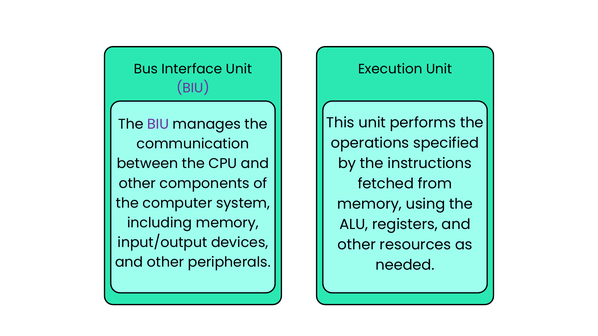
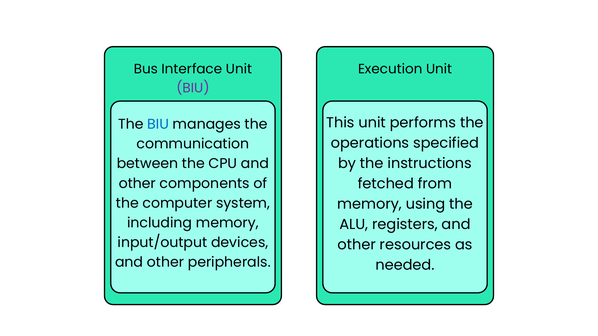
BIU at (158, 124) colour: purple -> blue
